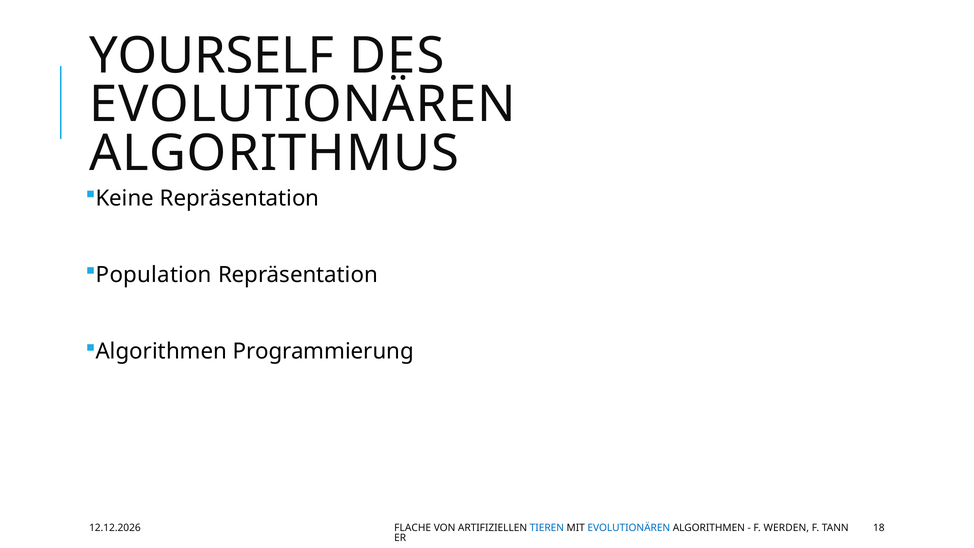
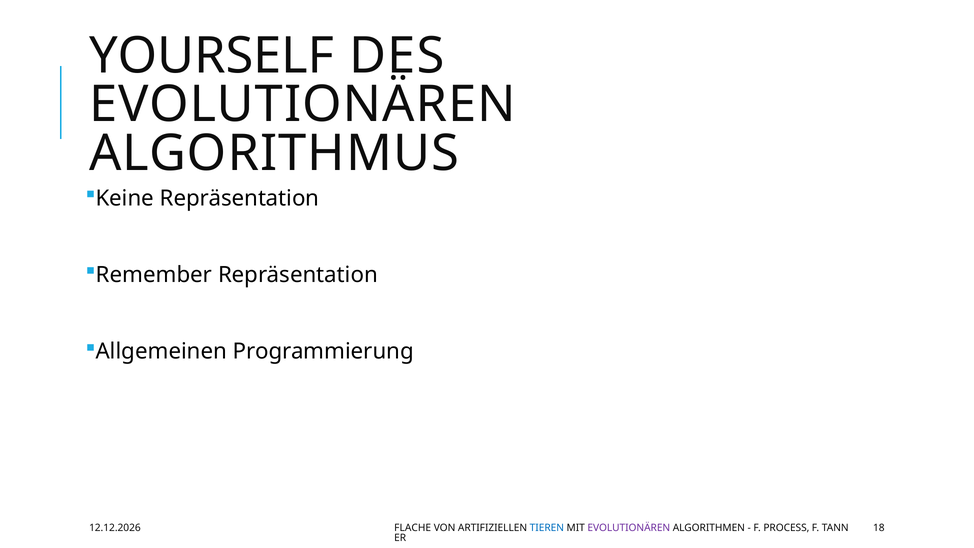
Population: Population -> Remember
Algorithmen at (161, 351): Algorithmen -> Allgemeinen
EVOLUTIONÄREN at (629, 528) colour: blue -> purple
WERDEN: WERDEN -> PROCESS
